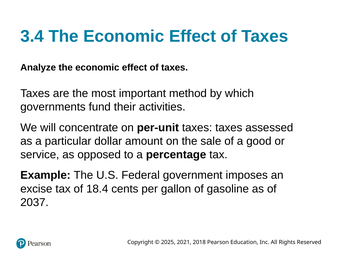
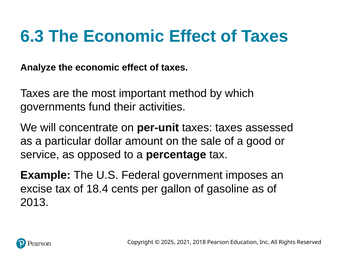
3.4: 3.4 -> 6.3
2037: 2037 -> 2013
